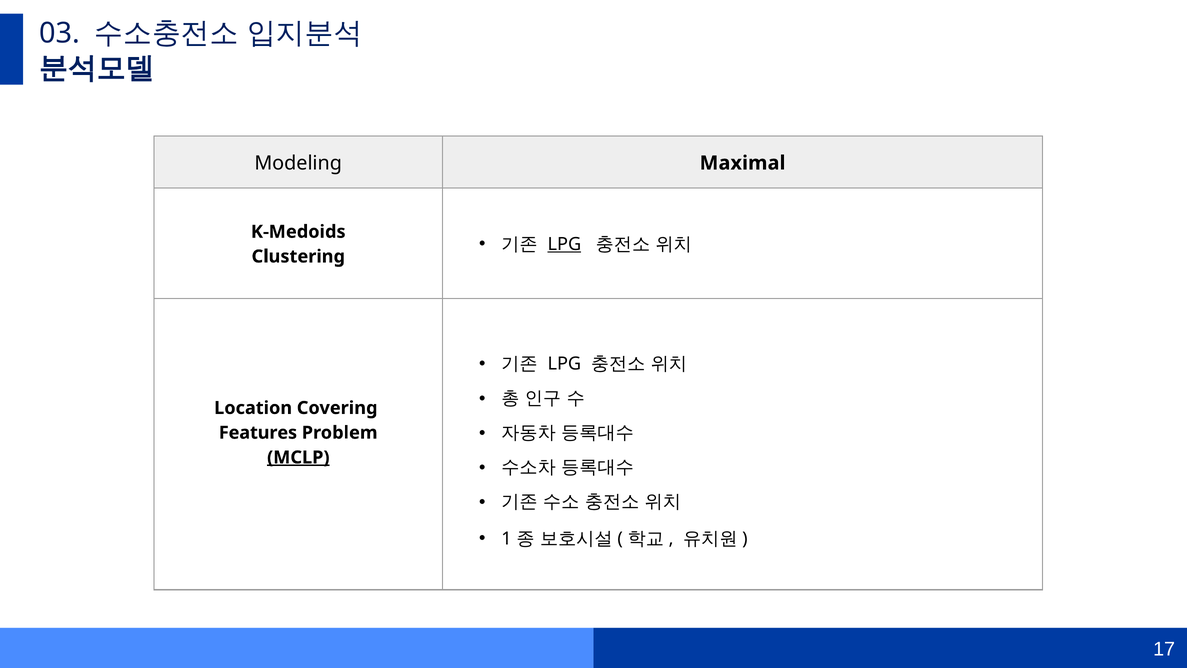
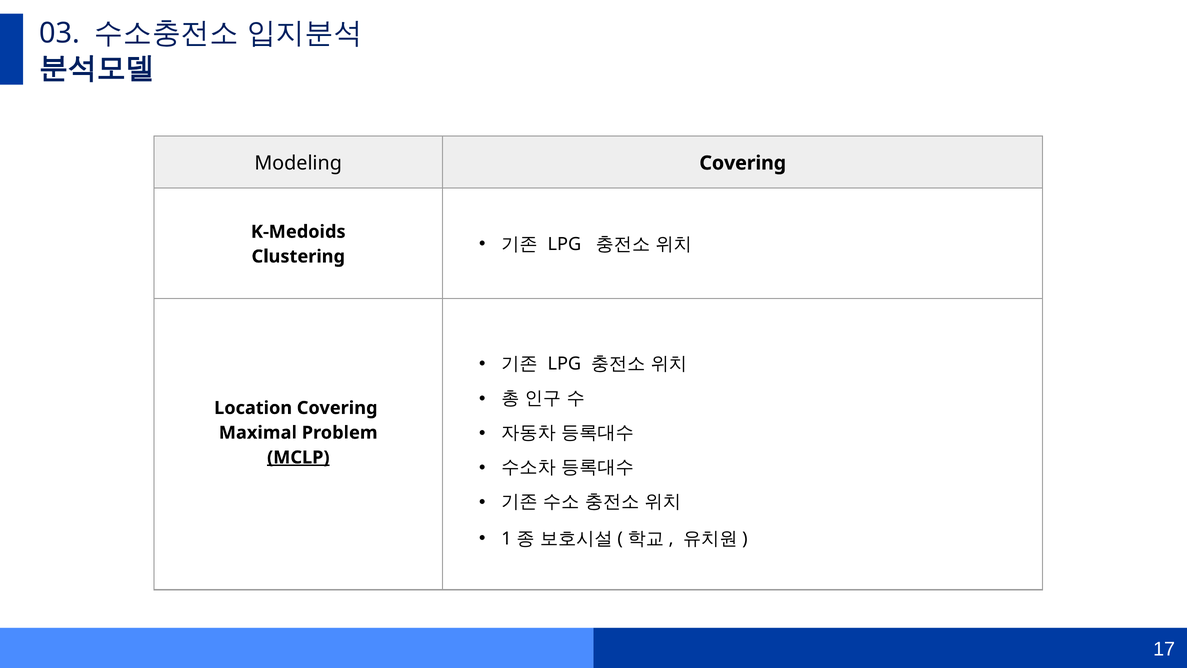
Modeling Maximal: Maximal -> Covering
LPG at (564, 244) underline: present -> none
Features: Features -> Maximal
